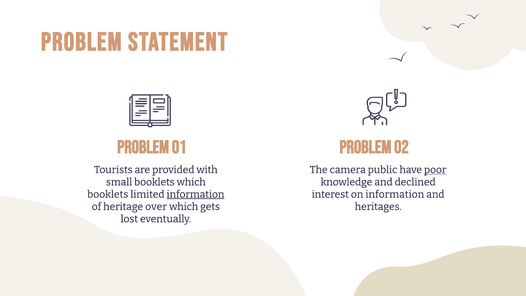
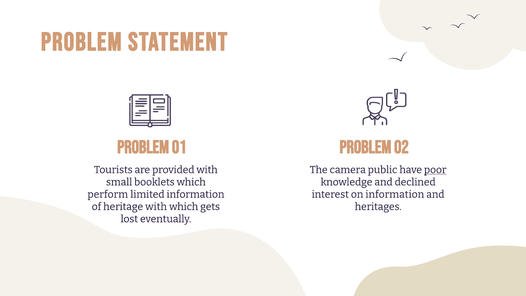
booklets at (108, 194): booklets -> perform
information at (195, 194) underline: present -> none
heritage over: over -> with
